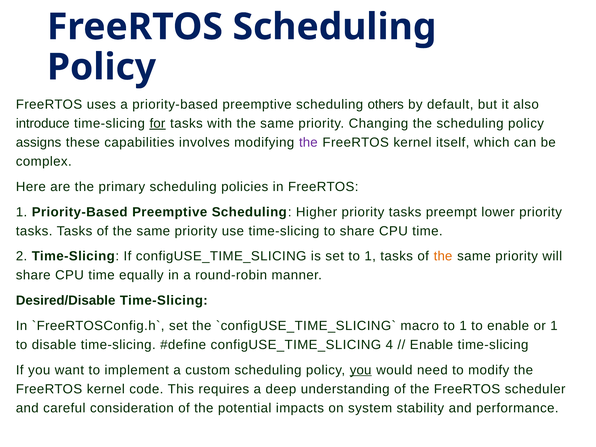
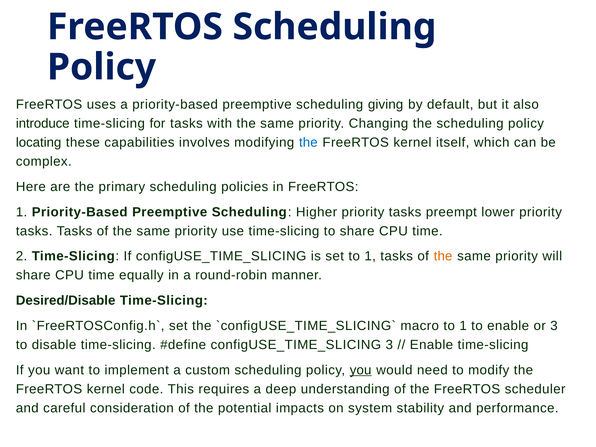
others: others -> giving
for underline: present -> none
assigns: assigns -> locating
the at (308, 142) colour: purple -> blue
or 1: 1 -> 3
configUSE_TIME_SLICING 4: 4 -> 3
